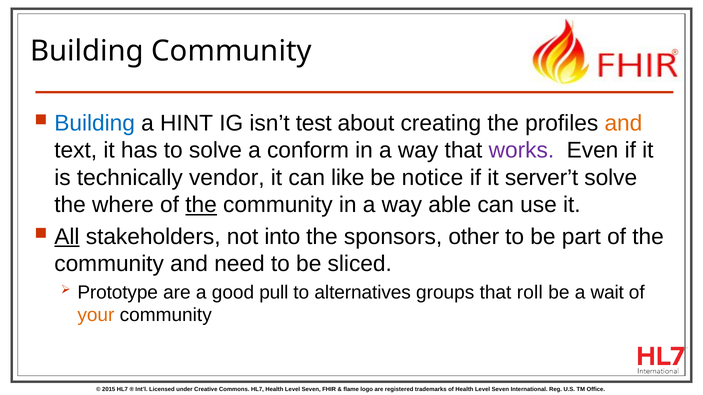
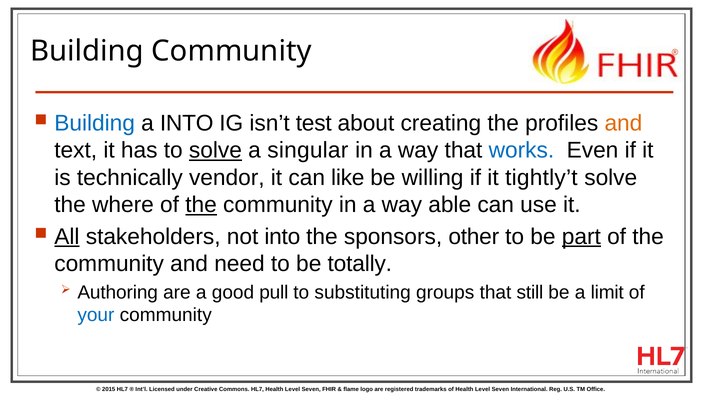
a HINT: HINT -> INTO
solve at (215, 151) underline: none -> present
conform: conform -> singular
works colour: purple -> blue
notice: notice -> willing
server’t: server’t -> tightly’t
part underline: none -> present
sliced: sliced -> totally
Prototype: Prototype -> Authoring
alternatives: alternatives -> substituting
roll: roll -> still
wait: wait -> limit
your colour: orange -> blue
